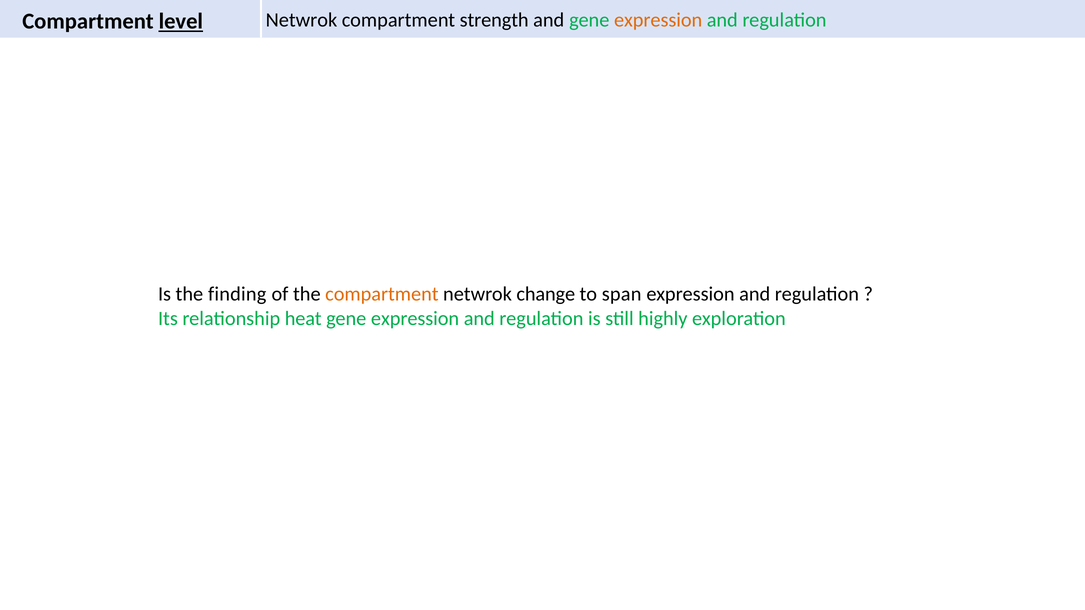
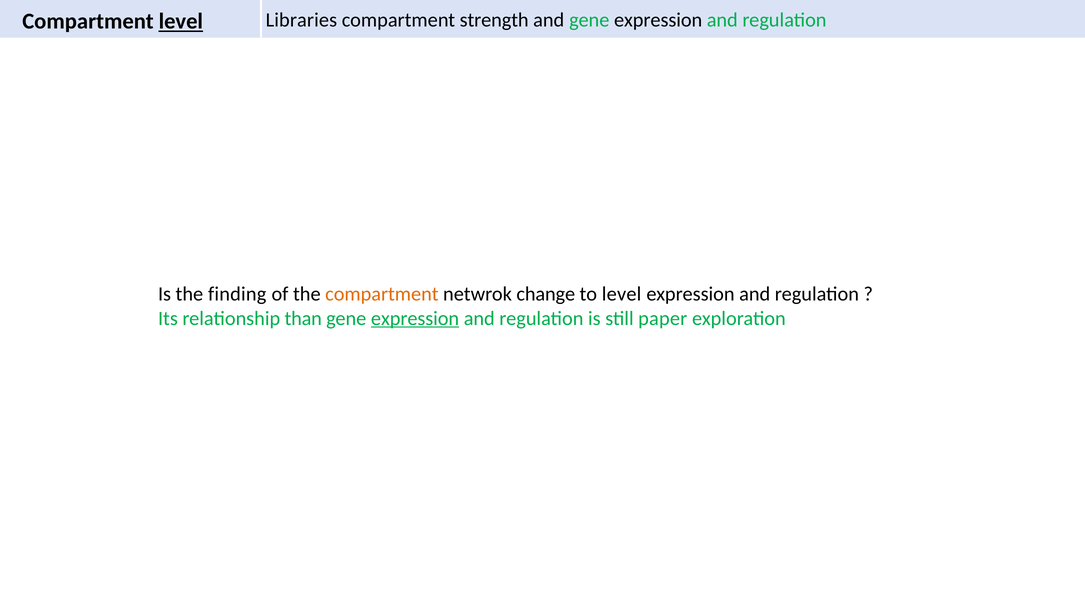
Netwrok at (301, 20): Netwrok -> Libraries
expression at (658, 20) colour: orange -> black
to span: span -> level
heat: heat -> than
expression at (415, 318) underline: none -> present
highly: highly -> paper
